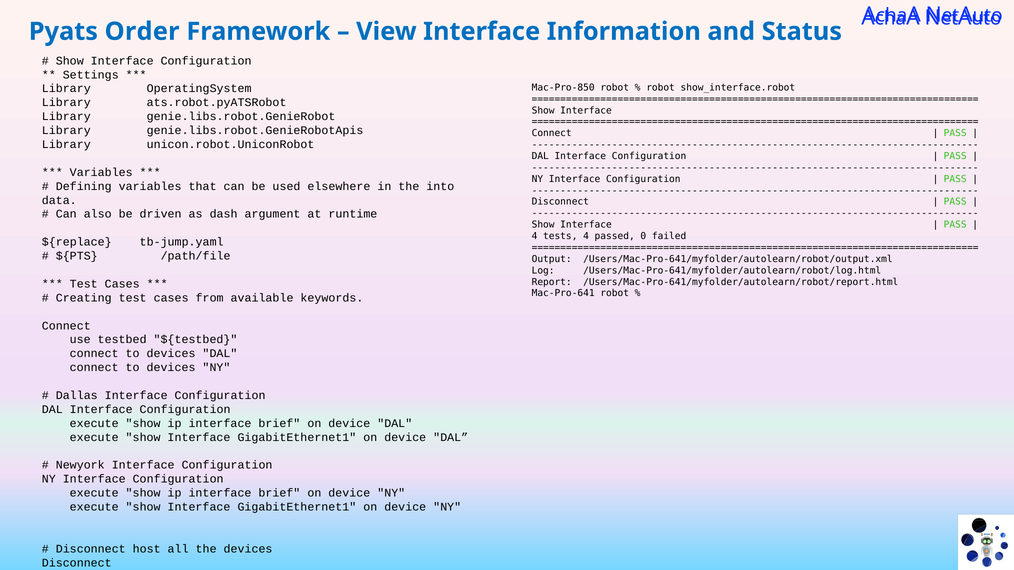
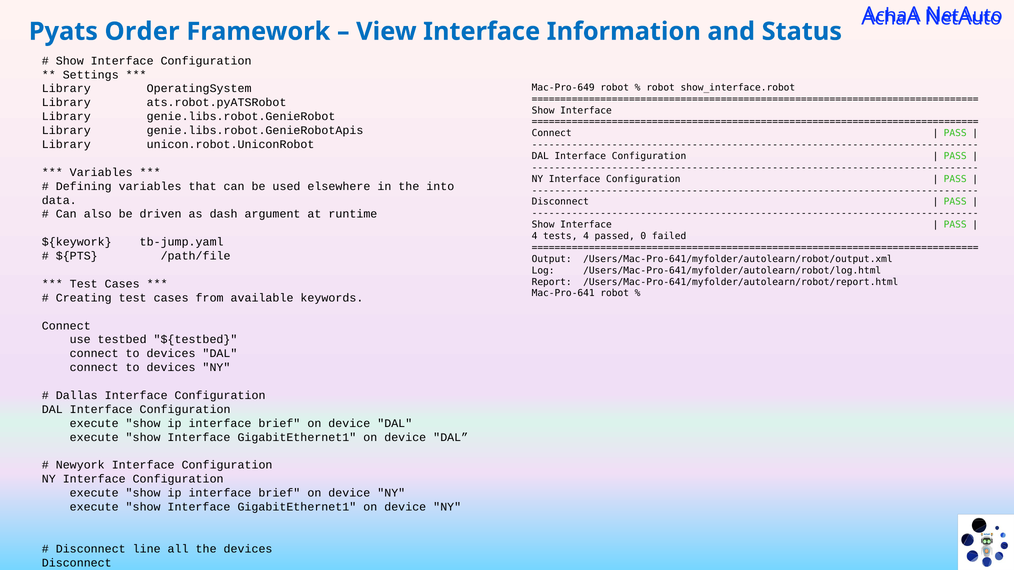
Mac-Pro-850: Mac-Pro-850 -> Mac-Pro-649
${replace: ${replace -> ${keywork
host: host -> line
